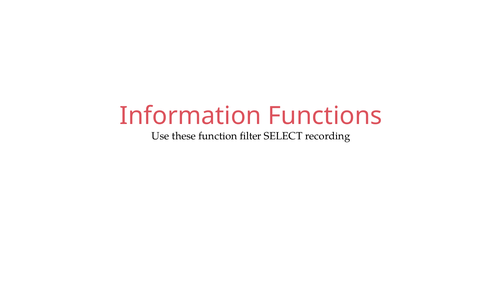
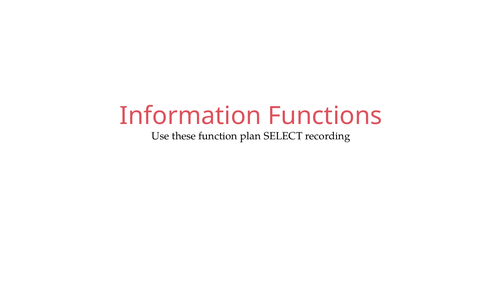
filter: filter -> plan
